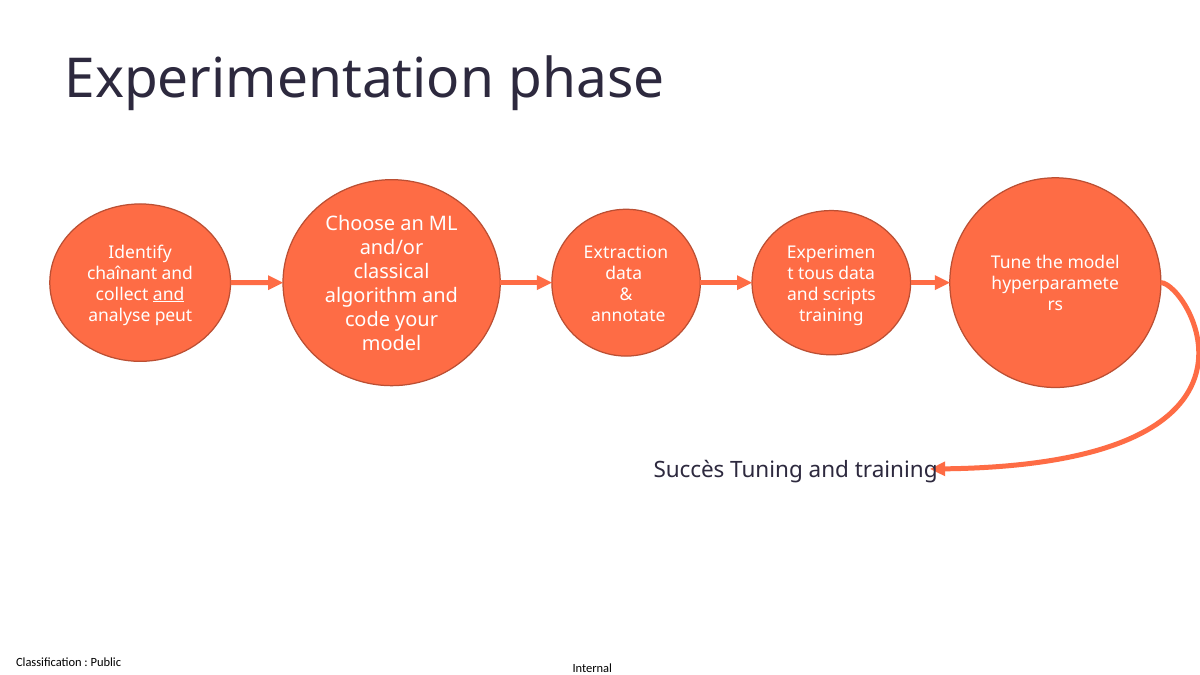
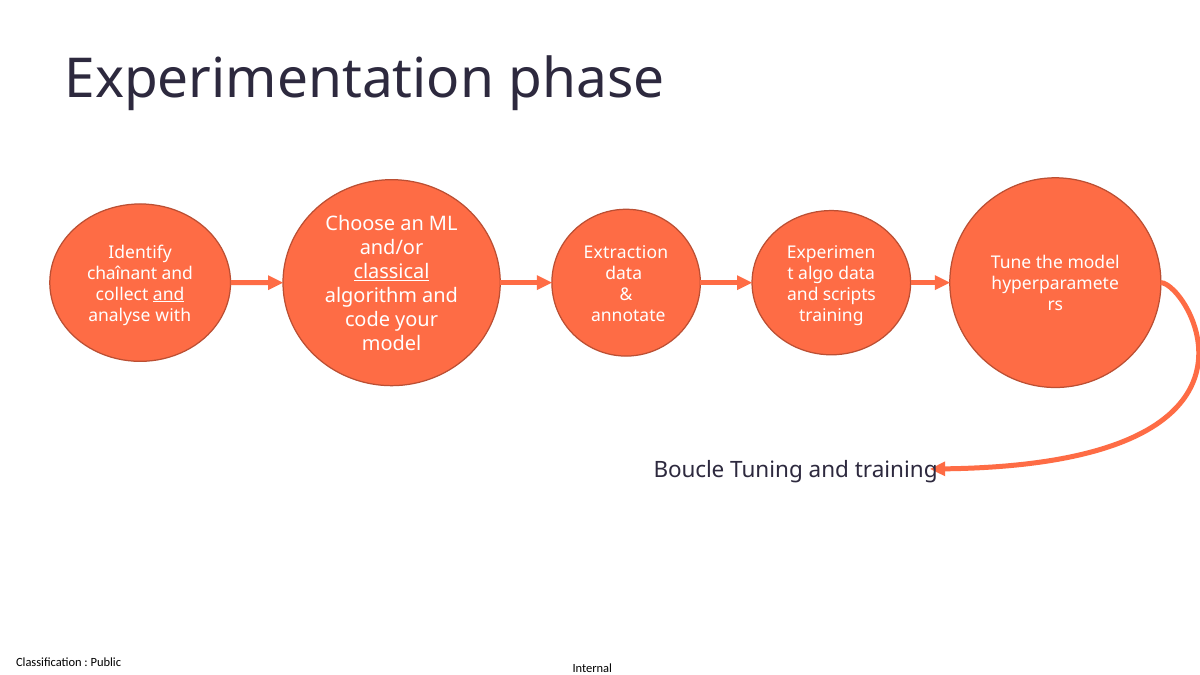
classical underline: none -> present
tous: tous -> algo
peut: peut -> with
Succès: Succès -> Boucle
